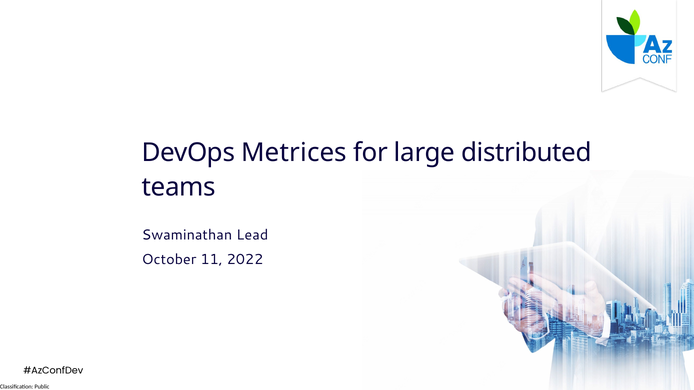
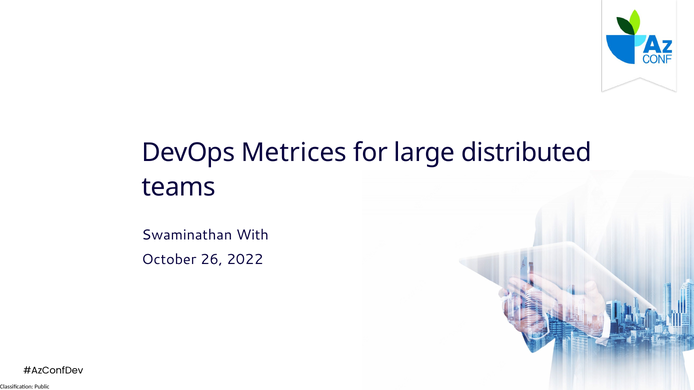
Lead: Lead -> With
11: 11 -> 26
